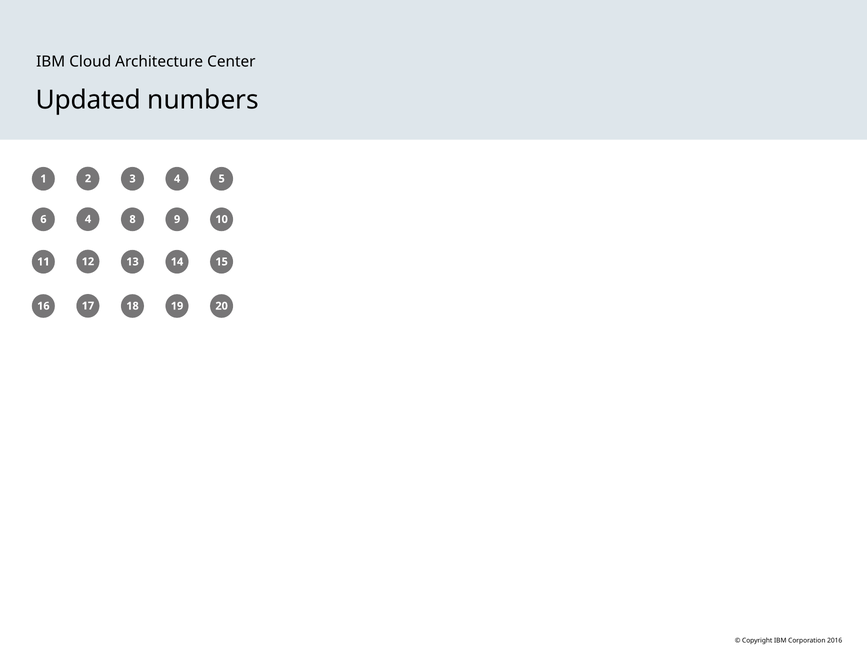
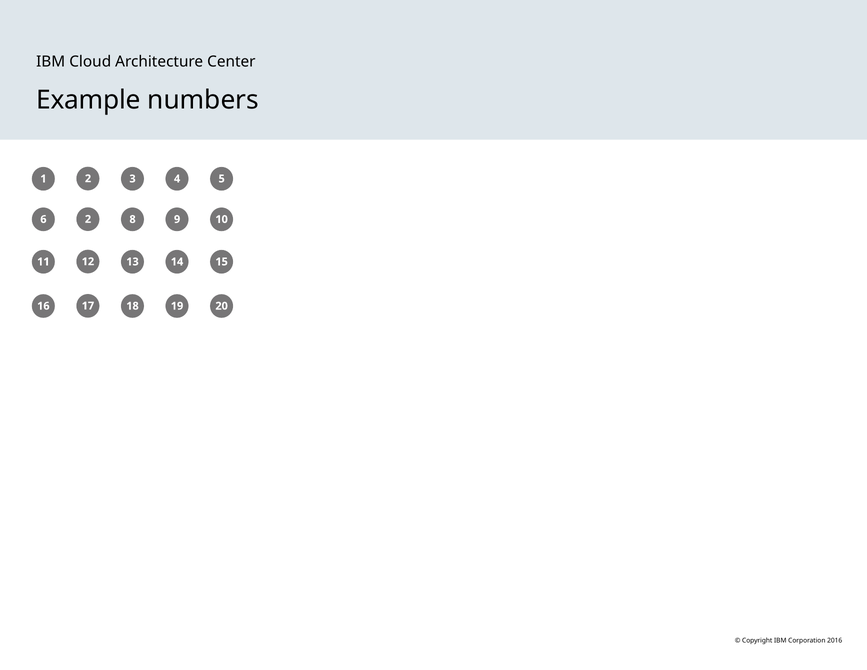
Updated: Updated -> Example
6 4: 4 -> 2
